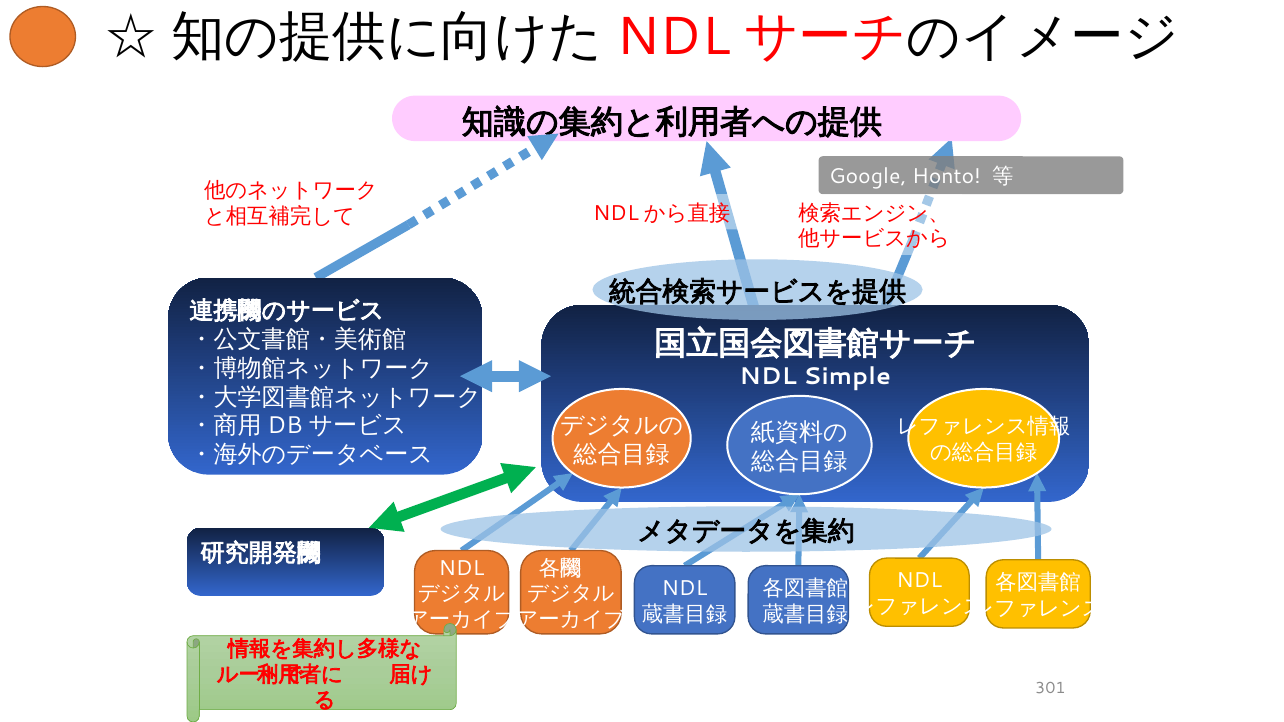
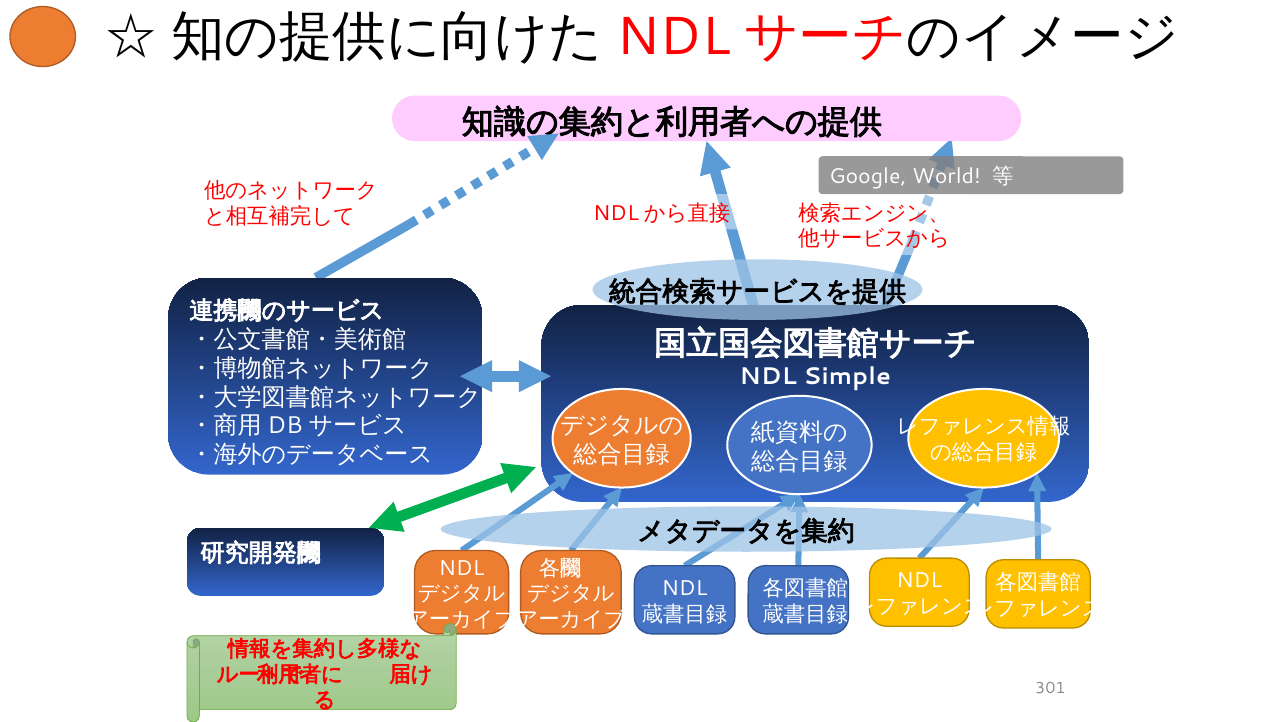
Honto: Honto -> World
